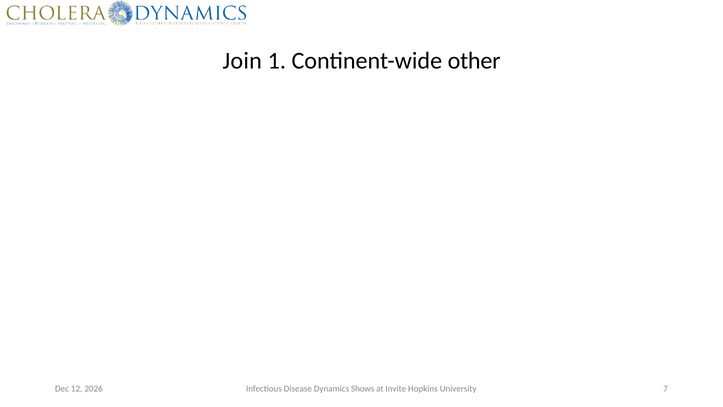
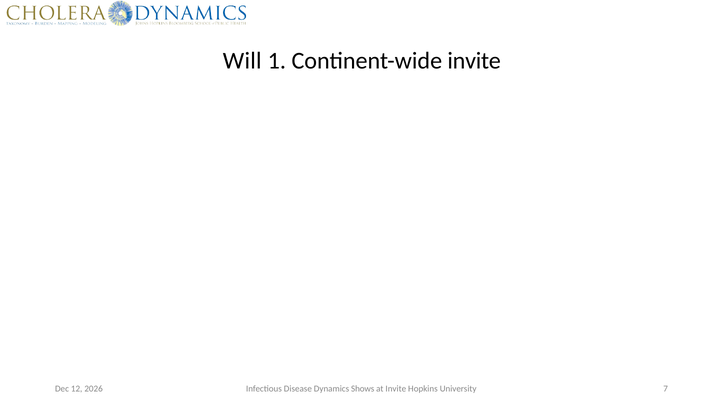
Join: Join -> Will
Continent-wide other: other -> invite
